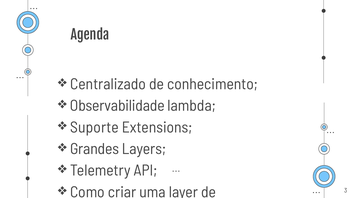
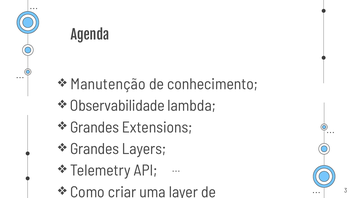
Centralizado: Centralizado -> Manutenção
Suporte at (94, 127): Suporte -> Grandes
